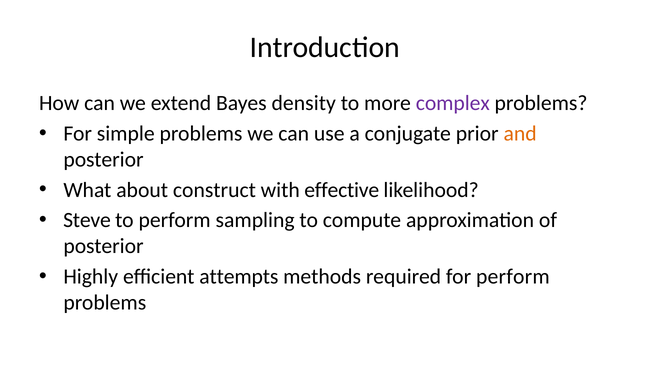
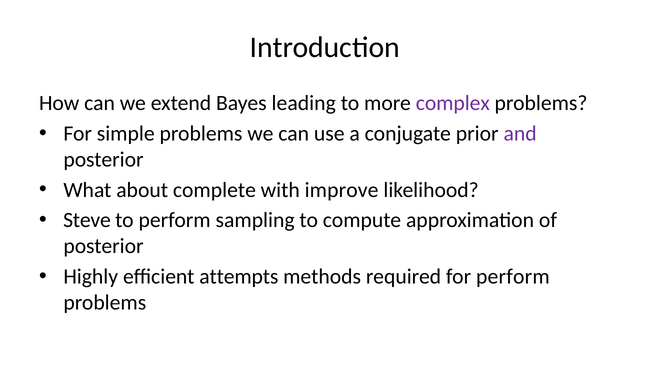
density: density -> leading
and colour: orange -> purple
construct: construct -> complete
effective: effective -> improve
